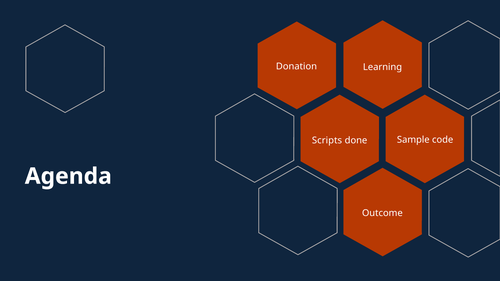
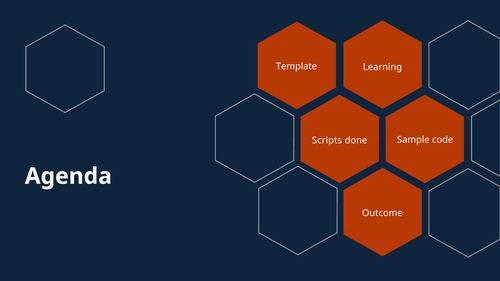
Donation: Donation -> Template
